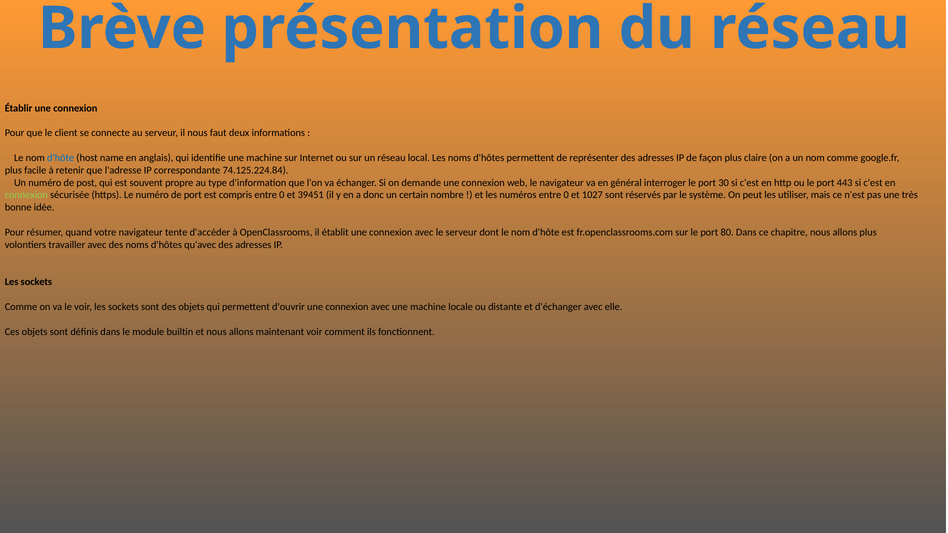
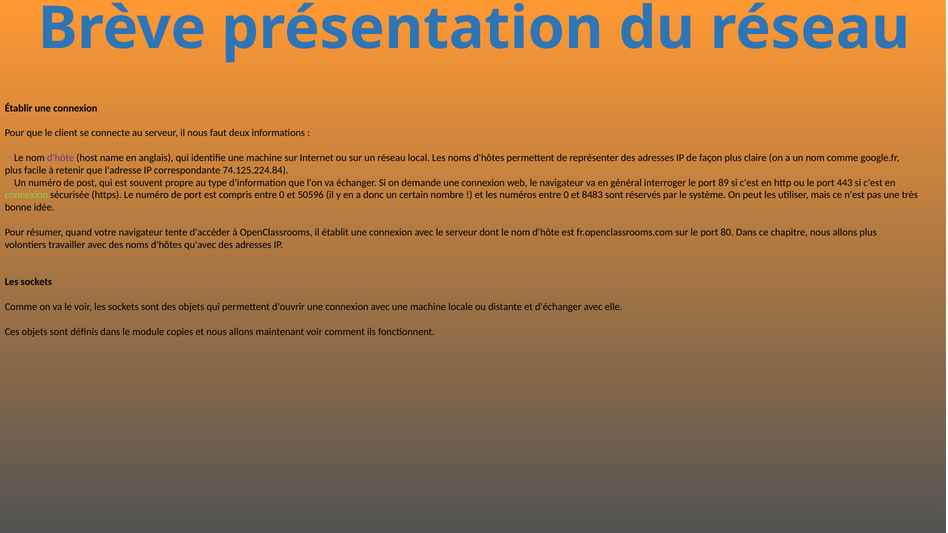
d'hôte at (61, 158) colour: blue -> purple
30: 30 -> 89
39451: 39451 -> 50596
1027: 1027 -> 8483
builtin: builtin -> copies
